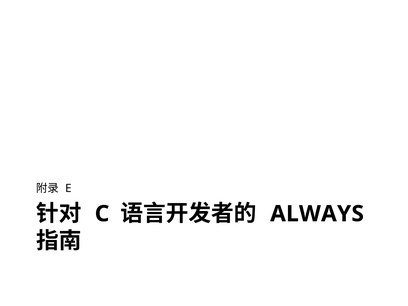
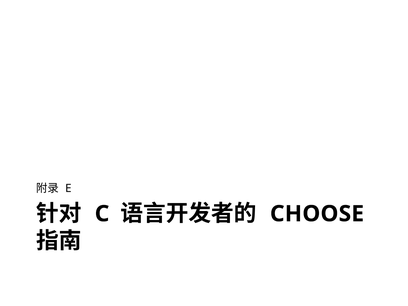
ALWAYS: ALWAYS -> CHOOSE
